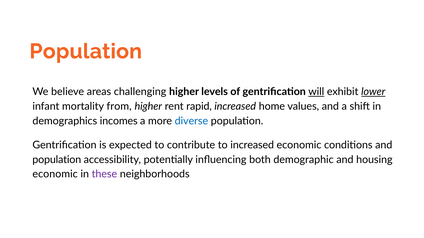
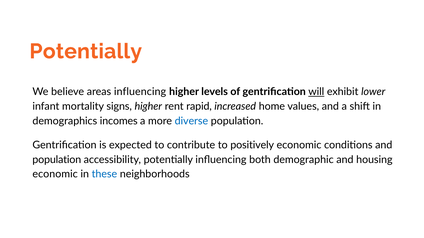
Population at (86, 51): Population -> Potentially
areas challenging: challenging -> influencing
lower underline: present -> none
from: from -> signs
to increased: increased -> positively
these colour: purple -> blue
